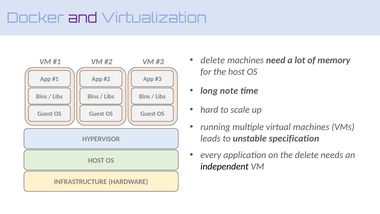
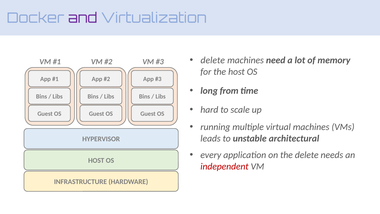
note: note -> from
specification: specification -> architectural
independent colour: black -> red
